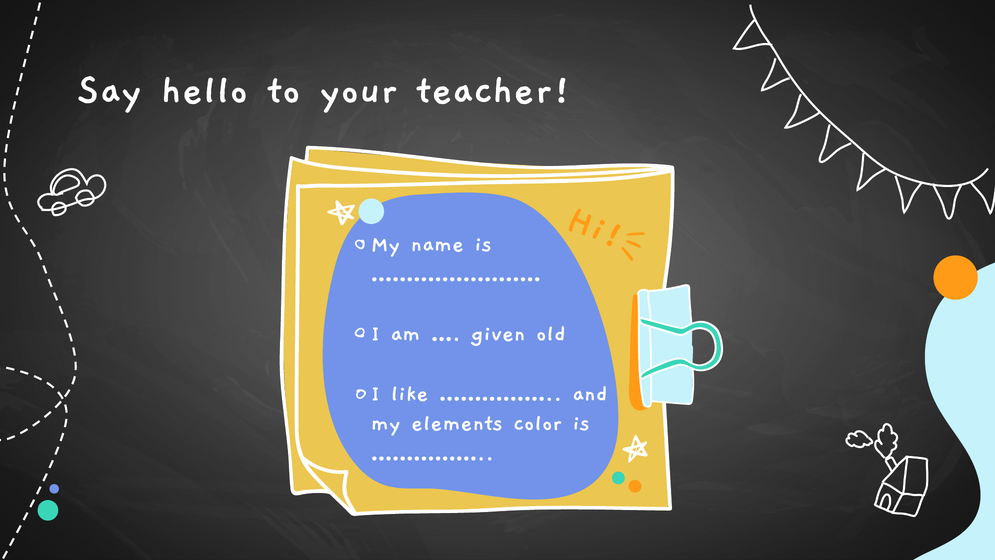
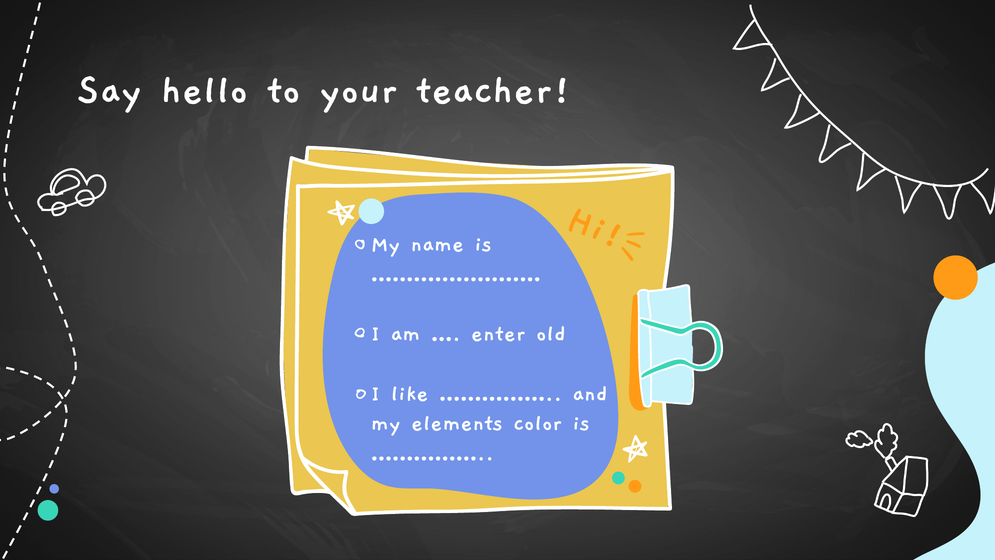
given: given -> enter
